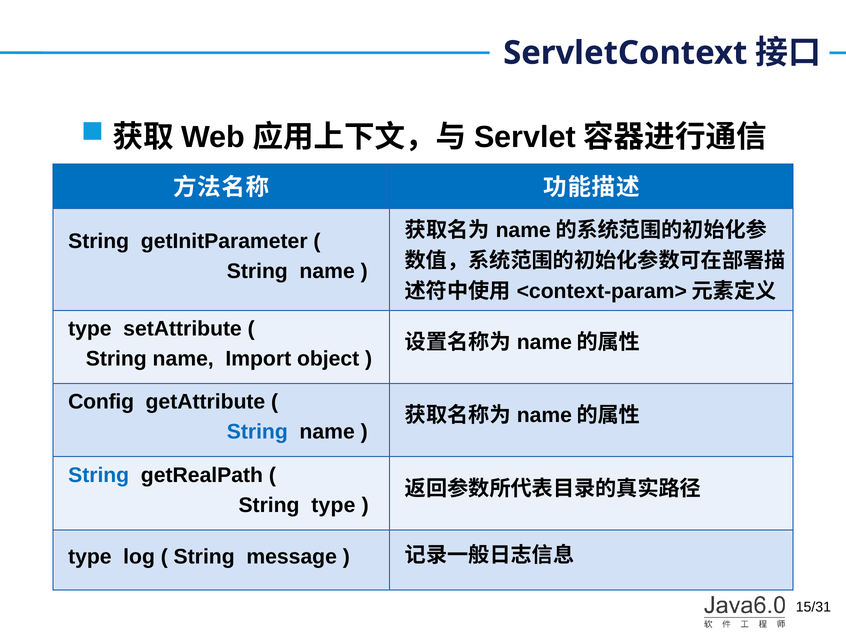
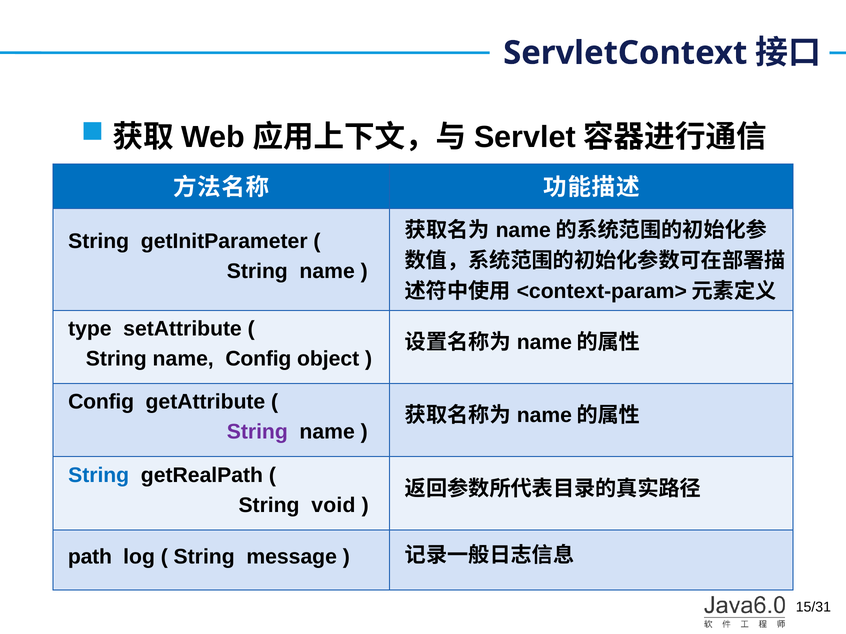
name Import: Import -> Config
String at (257, 432) colour: blue -> purple
String type: type -> void
type at (90, 557): type -> path
